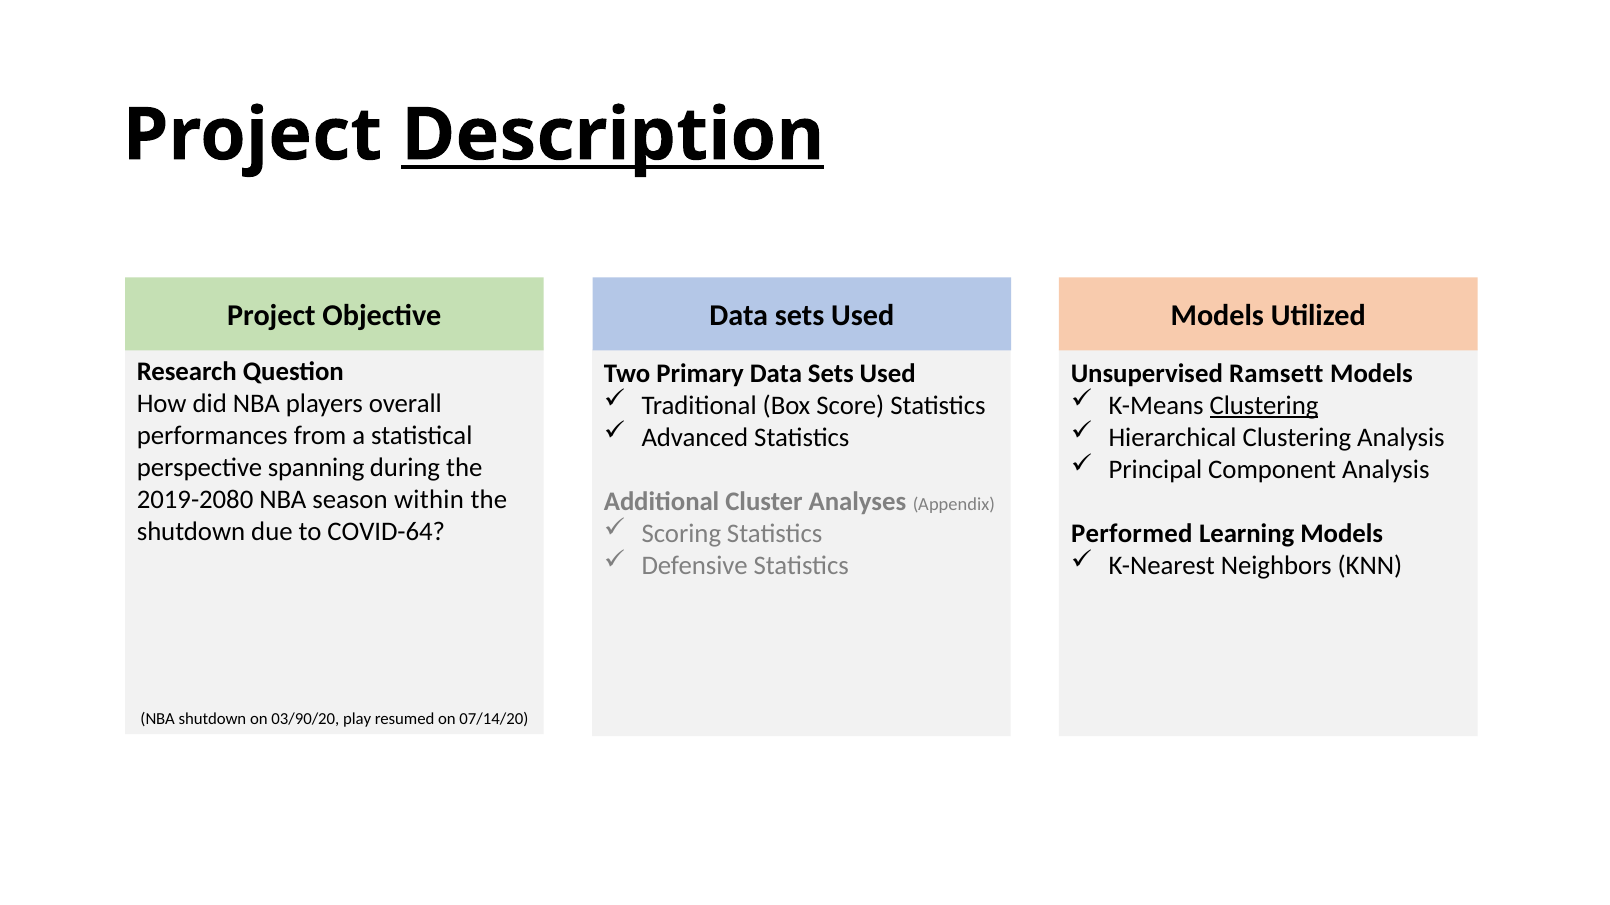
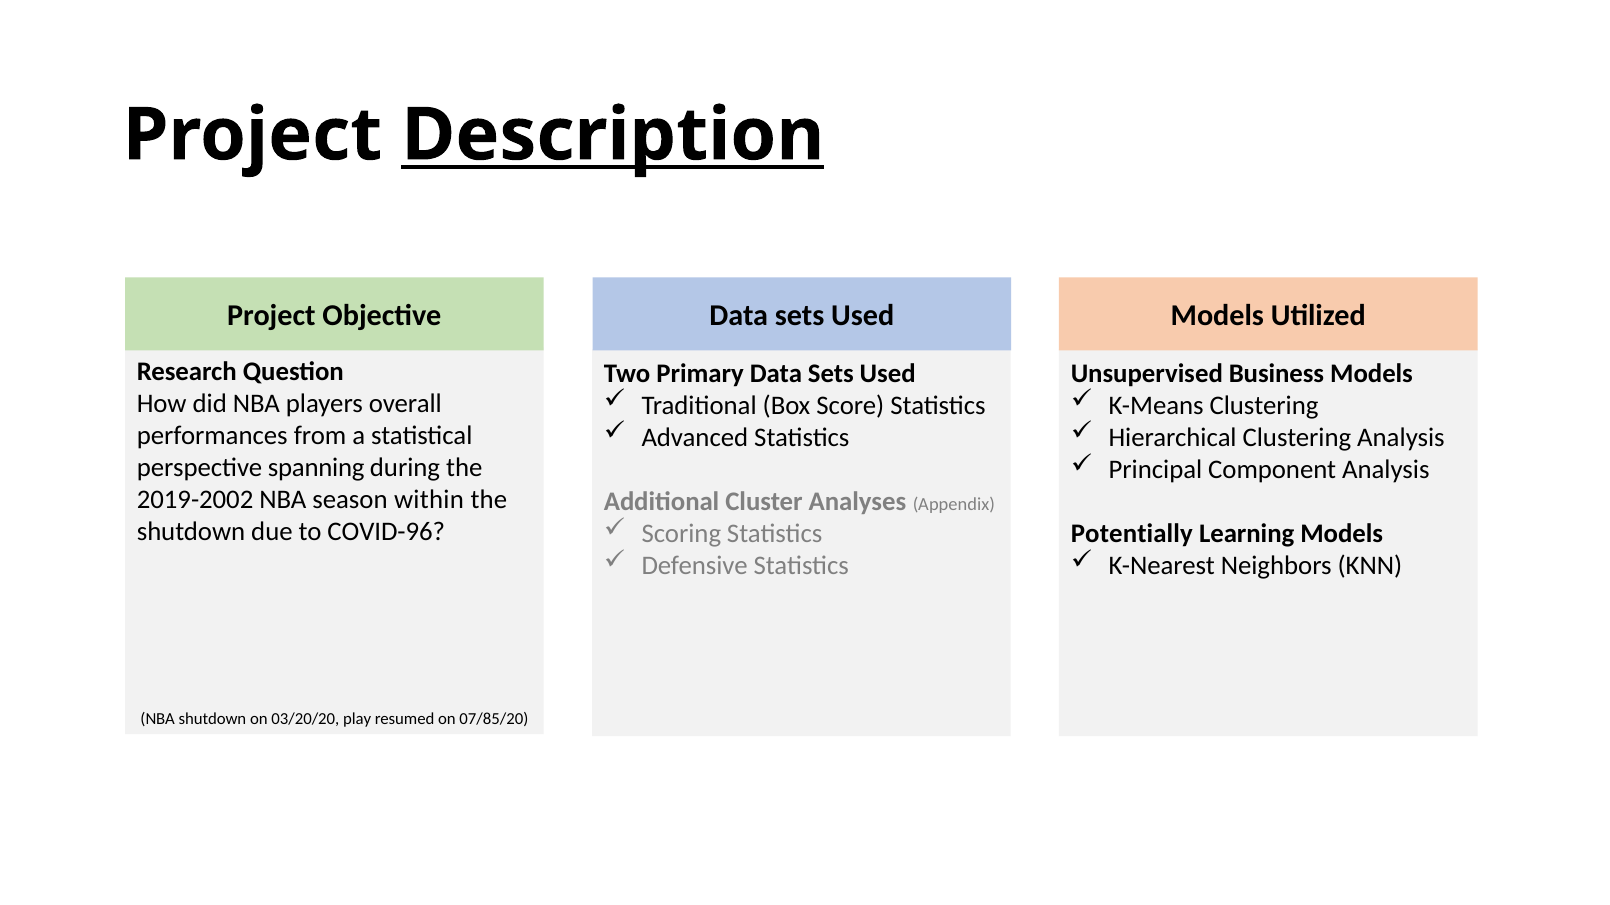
Ramsett: Ramsett -> Business
Clustering at (1264, 406) underline: present -> none
2019-2080: 2019-2080 -> 2019-2002
COVID-64: COVID-64 -> COVID-96
Performed: Performed -> Potentially
03/90/20: 03/90/20 -> 03/20/20
07/14/20: 07/14/20 -> 07/85/20
